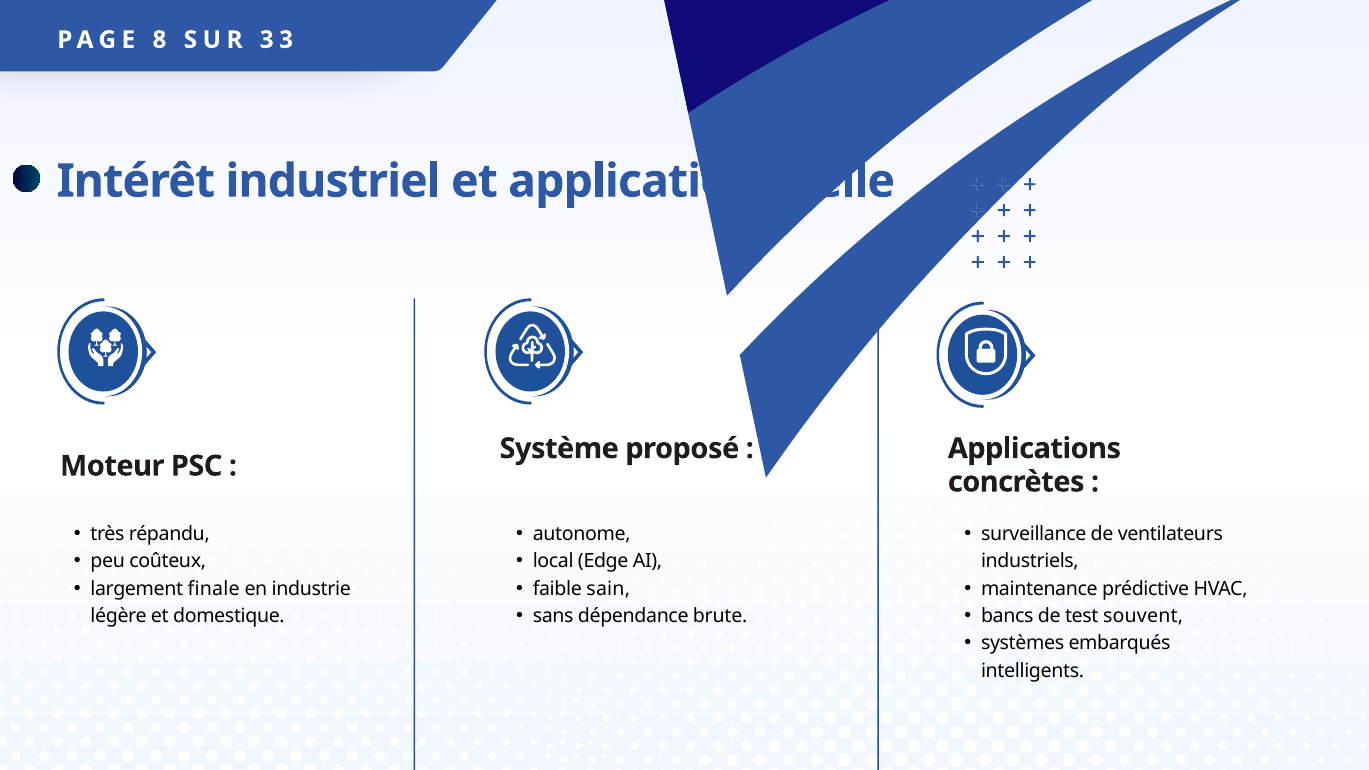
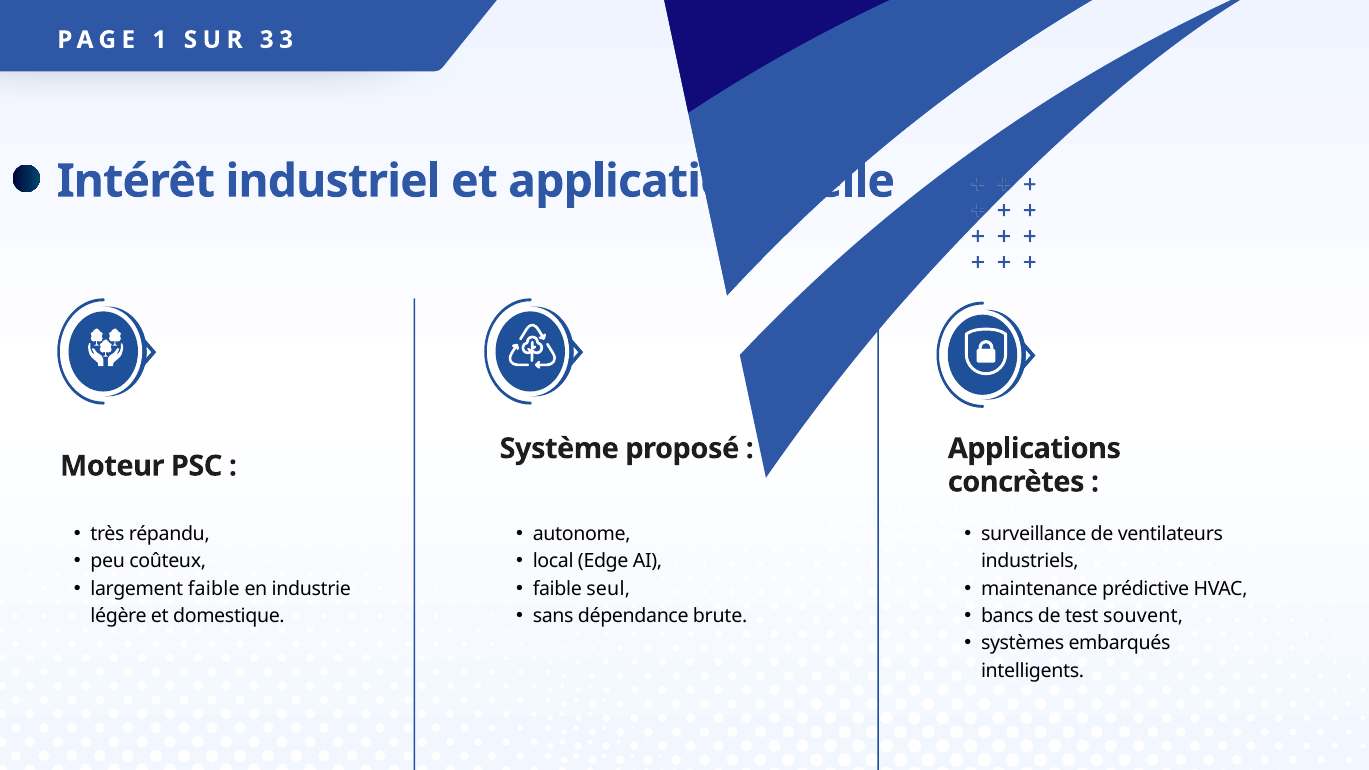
8: 8 -> 1
largement finale: finale -> faible
sain: sain -> seul
